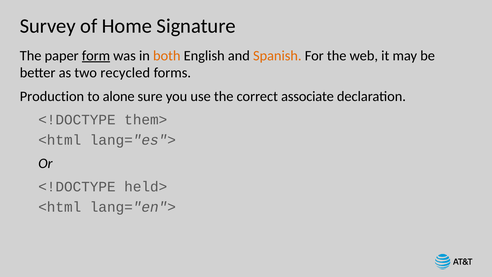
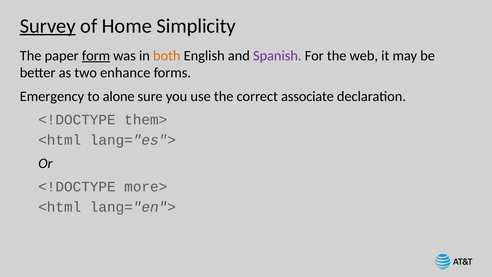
Survey underline: none -> present
Signature: Signature -> Simplicity
Spanish colour: orange -> purple
recycled: recycled -> enhance
Production: Production -> Emergency
held>: held> -> more>
